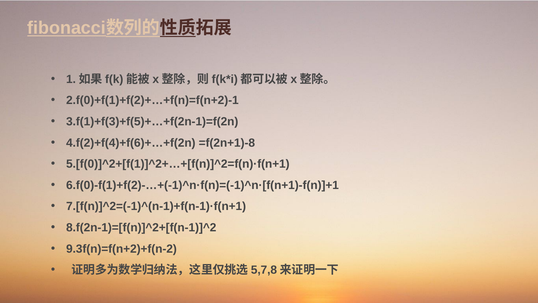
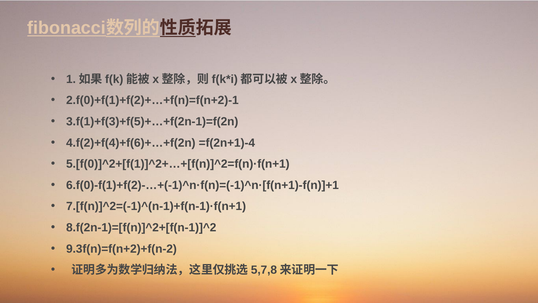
=f(2n+1)-8: =f(2n+1)-8 -> =f(2n+1)-4
